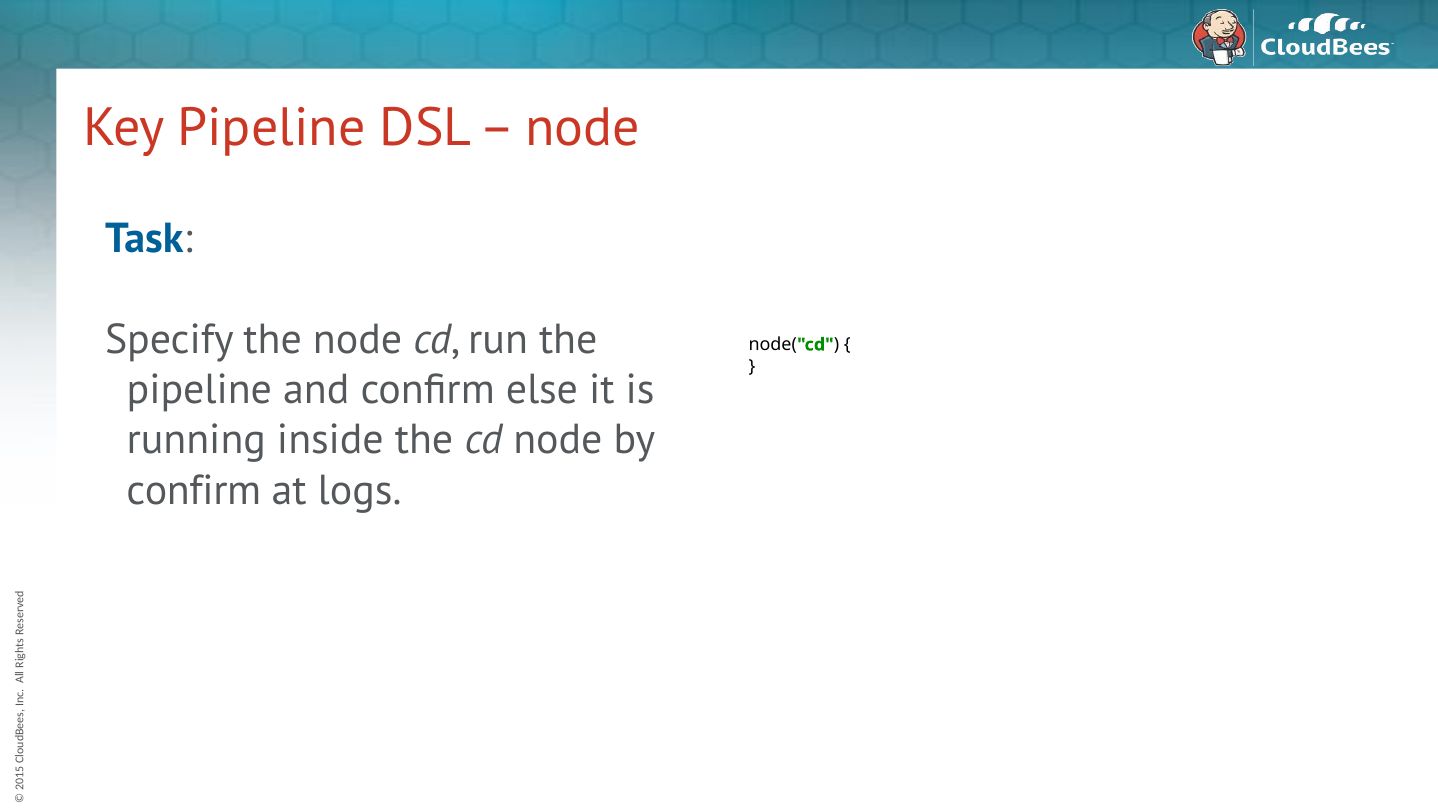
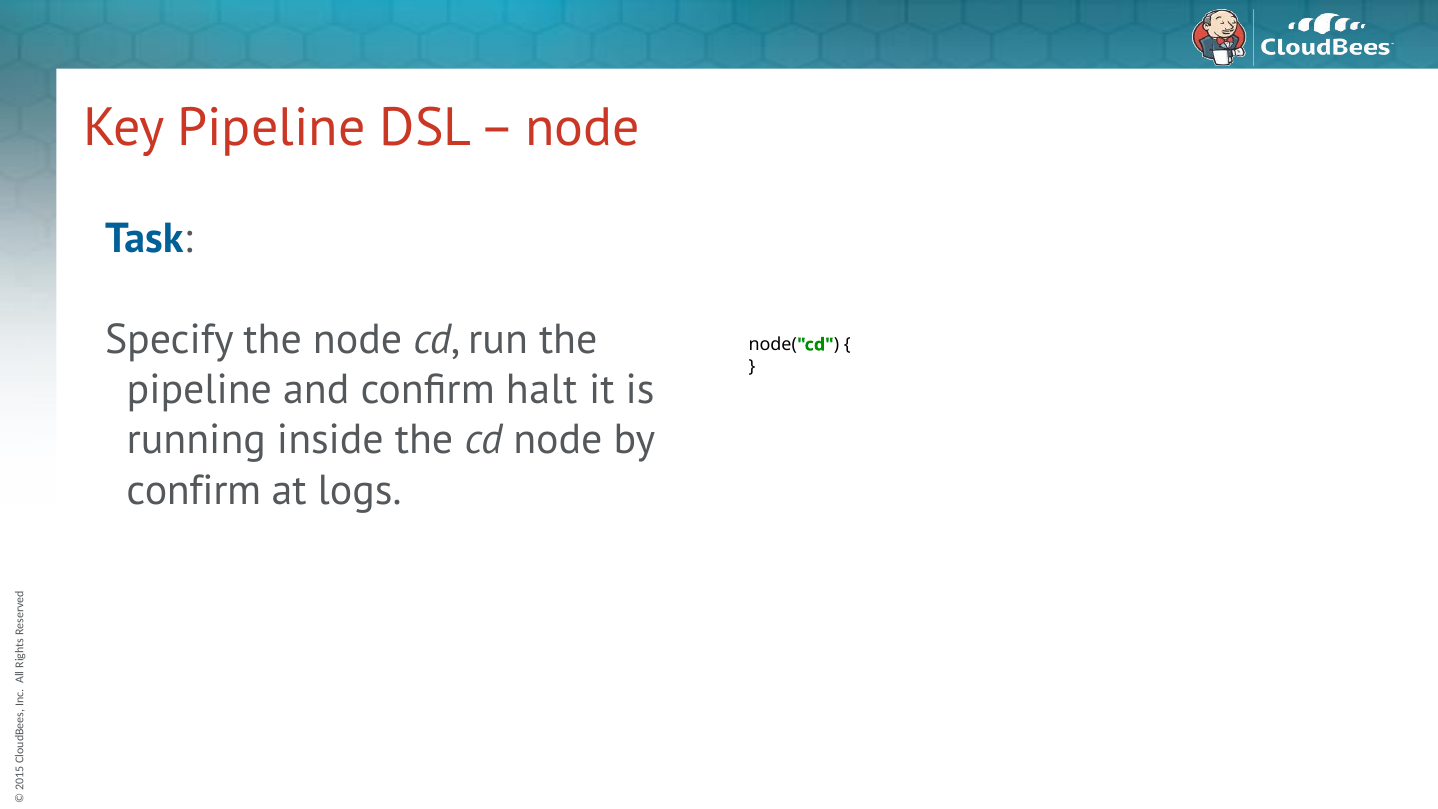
else: else -> halt
